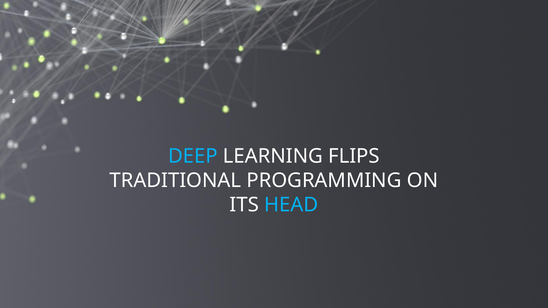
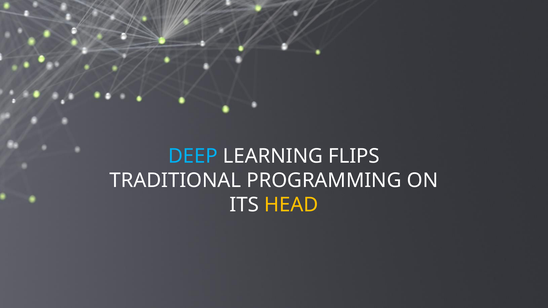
HEAD colour: light blue -> yellow
